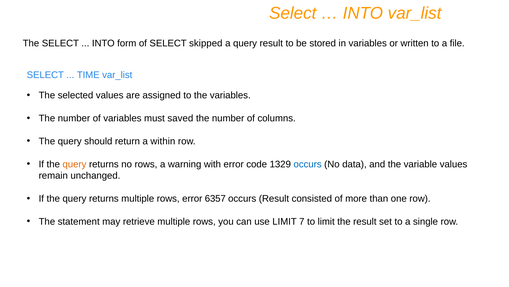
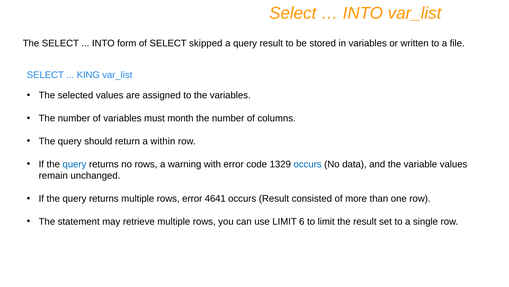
TIME: TIME -> KING
saved: saved -> month
query at (74, 164) colour: orange -> blue
6357: 6357 -> 4641
7: 7 -> 6
